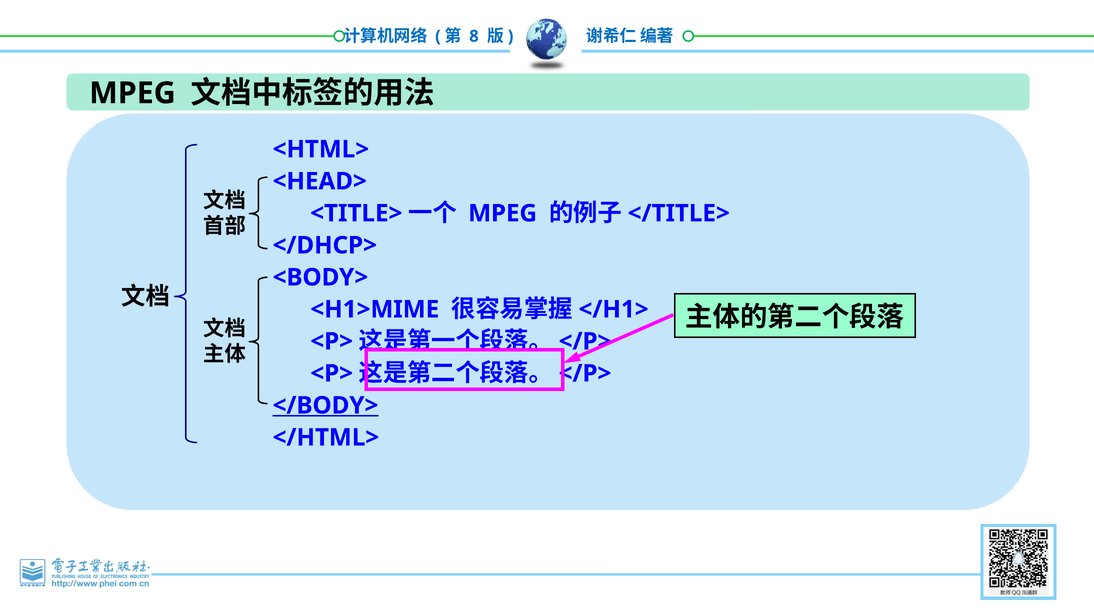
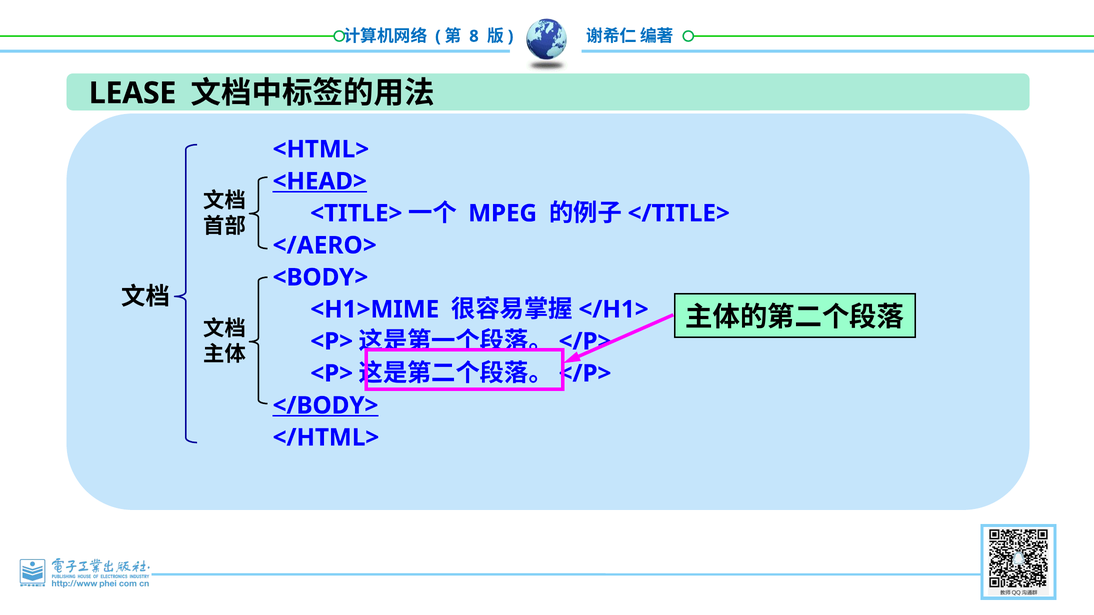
MPEG at (132, 93): MPEG -> LEASE
<HEAD> underline: none -> present
</DHCP>: </DHCP> -> </AERO>
